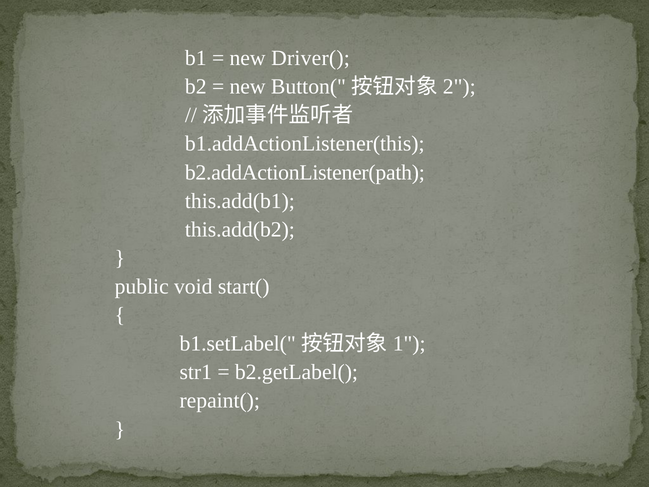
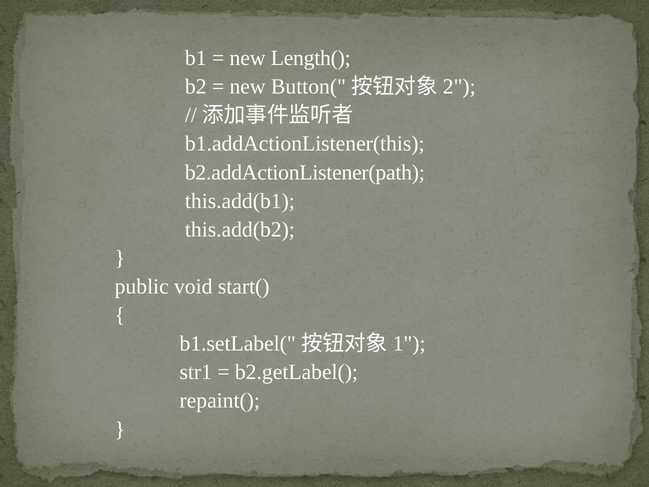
Driver(: Driver( -> Length(
